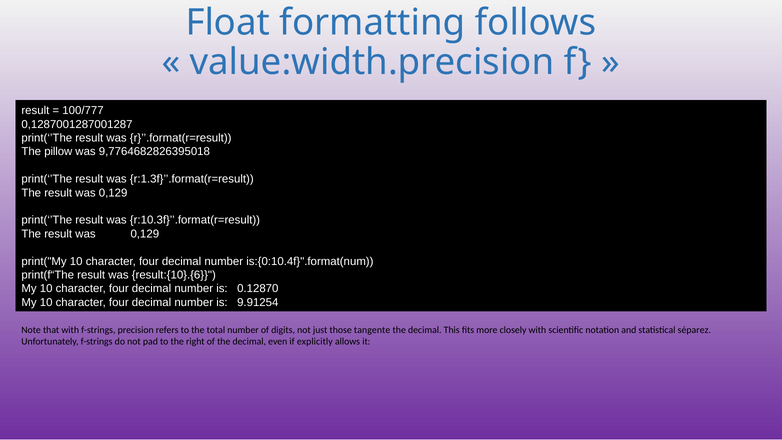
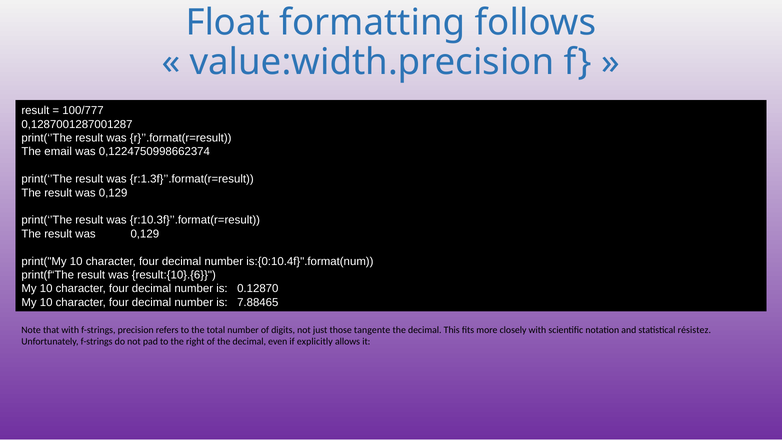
pillow: pillow -> email
9,7764682826395018: 9,7764682826395018 -> 0,1224750998662374
9.91254: 9.91254 -> 7.88465
séparez: séparez -> résistez
